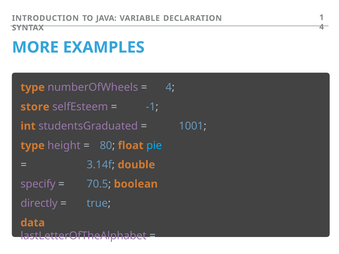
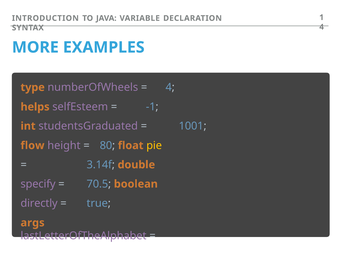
store: store -> helps
type at (33, 146): type -> flow
pie colour: light blue -> yellow
data: data -> args
